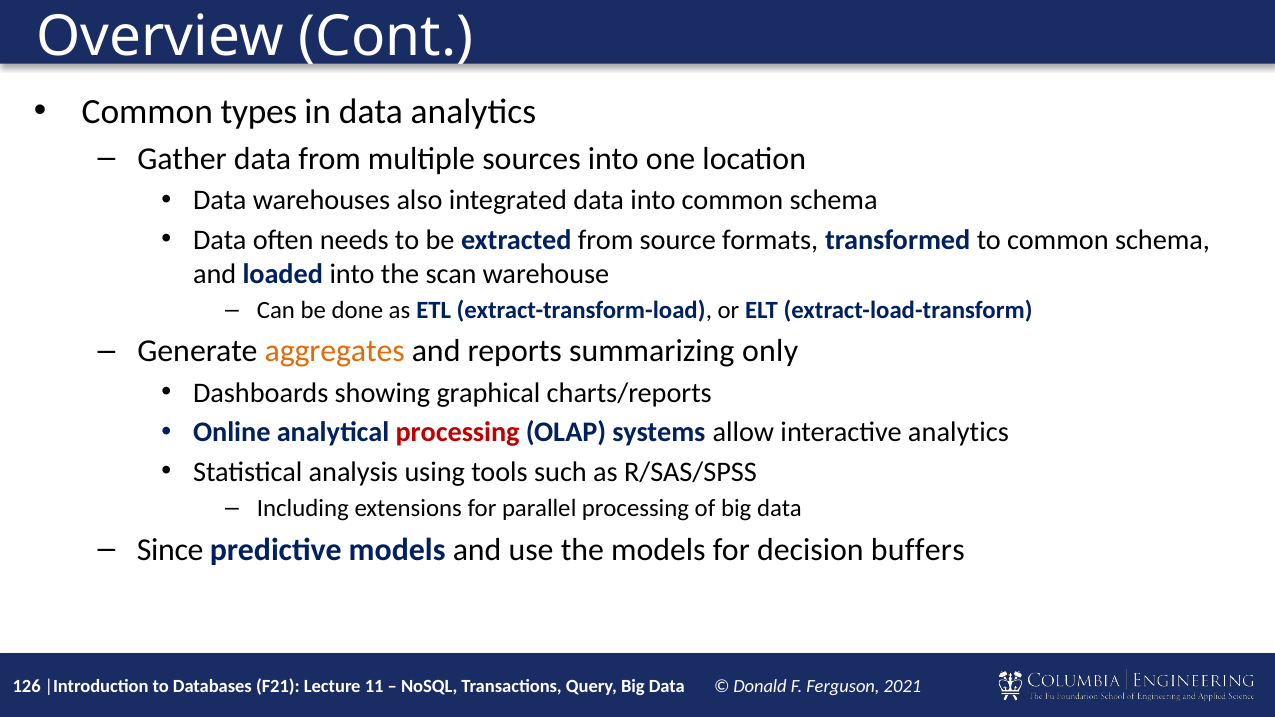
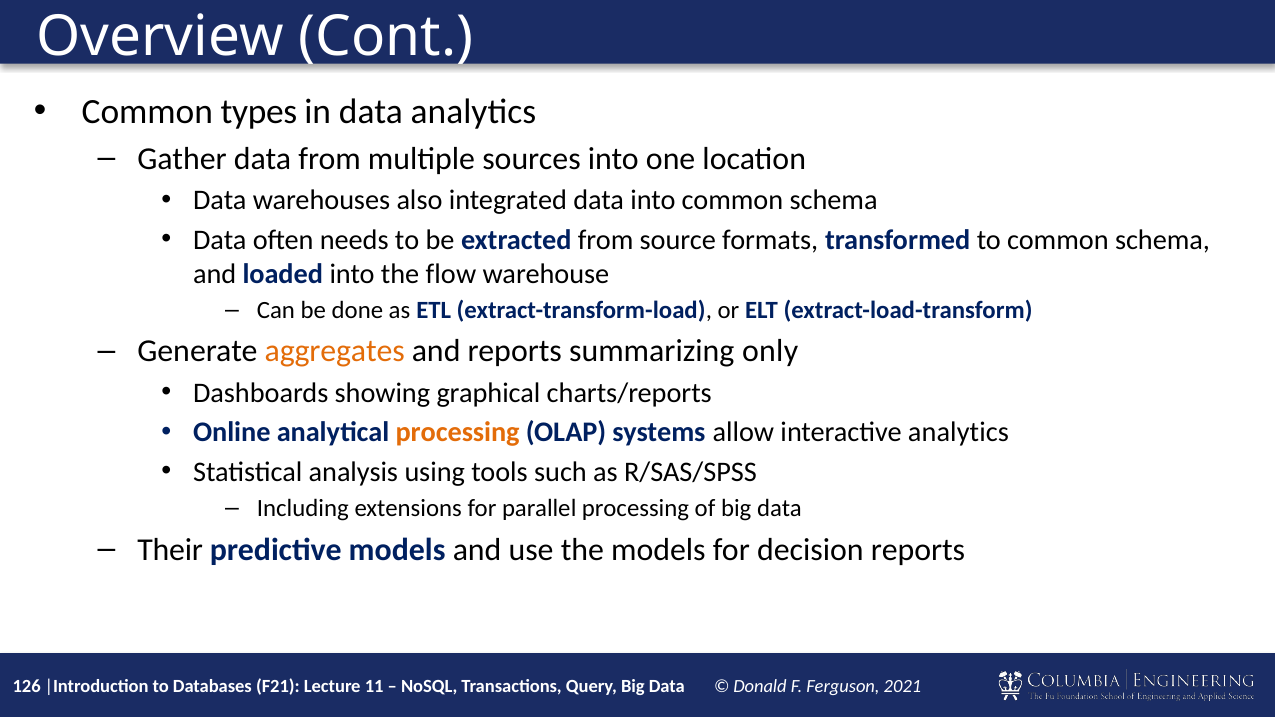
scan: scan -> flow
processing at (458, 433) colour: red -> orange
Since: Since -> Their
decision buffers: buffers -> reports
